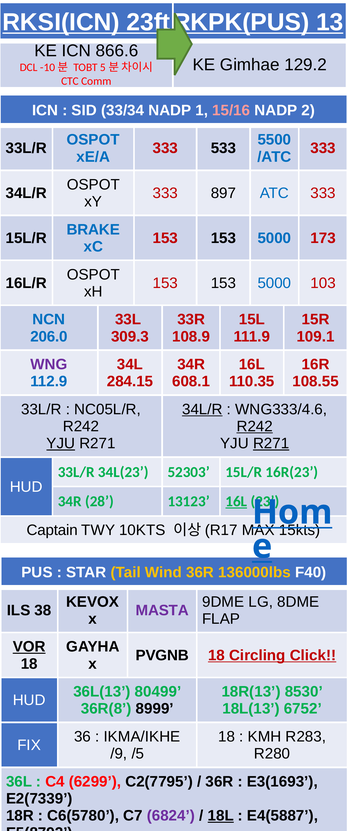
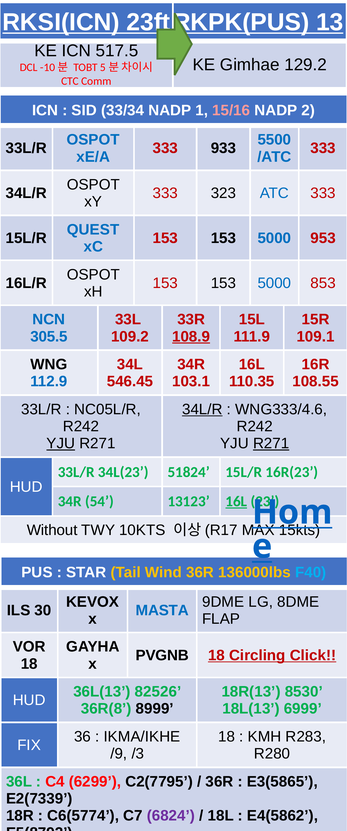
866.6: 866.6 -> 517.5
533: 533 -> 933
897: 897 -> 323
BRAKE: BRAKE -> QUEST
173: 173 -> 953
103: 103 -> 853
206.0: 206.0 -> 305.5
309.3: 309.3 -> 109.2
108.9 underline: none -> present
WNG colour: purple -> black
284.15: 284.15 -> 546.45
608.1: 608.1 -> 103.1
R242 at (255, 426) underline: present -> none
52303: 52303 -> 51824
28: 28 -> 54
Captain: Captain -> Without
F40 colour: white -> light blue
38: 38 -> 30
MASTA colour: purple -> blue
VOR underline: present -> none
80499: 80499 -> 82526
6752: 6752 -> 6999
/5: /5 -> /3
E3(1693: E3(1693 -> E3(5865
C6(5780: C6(5780 -> C6(5774
18L underline: present -> none
E4(5887: E4(5887 -> E4(5862
